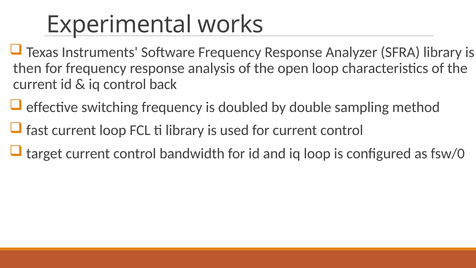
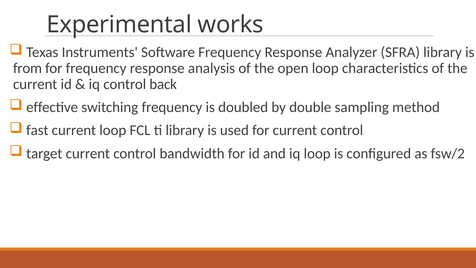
then: then -> from
fsw/0: fsw/0 -> fsw/2
